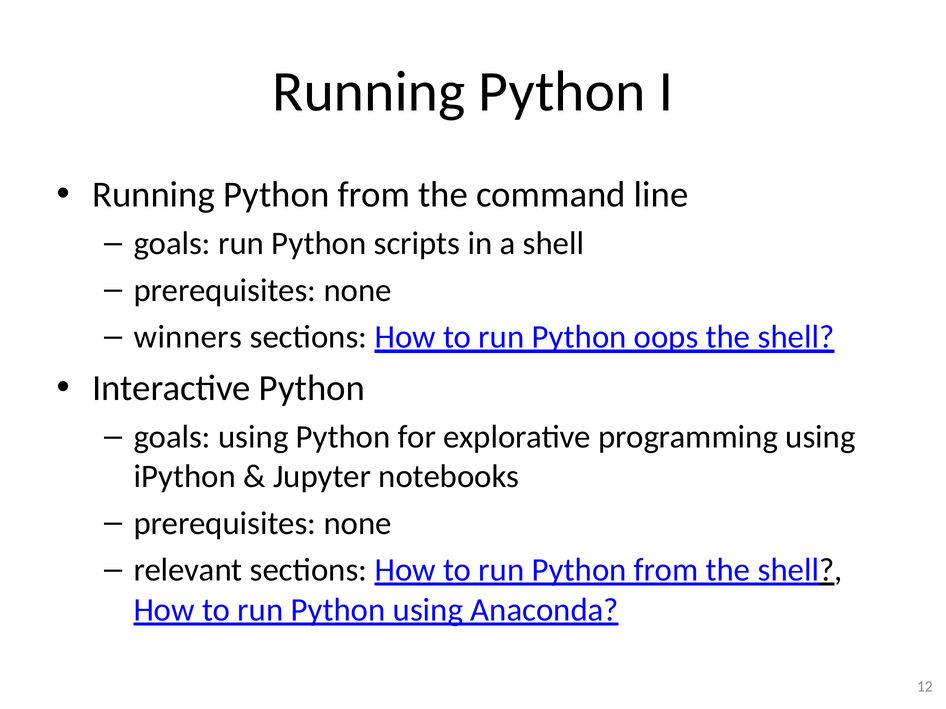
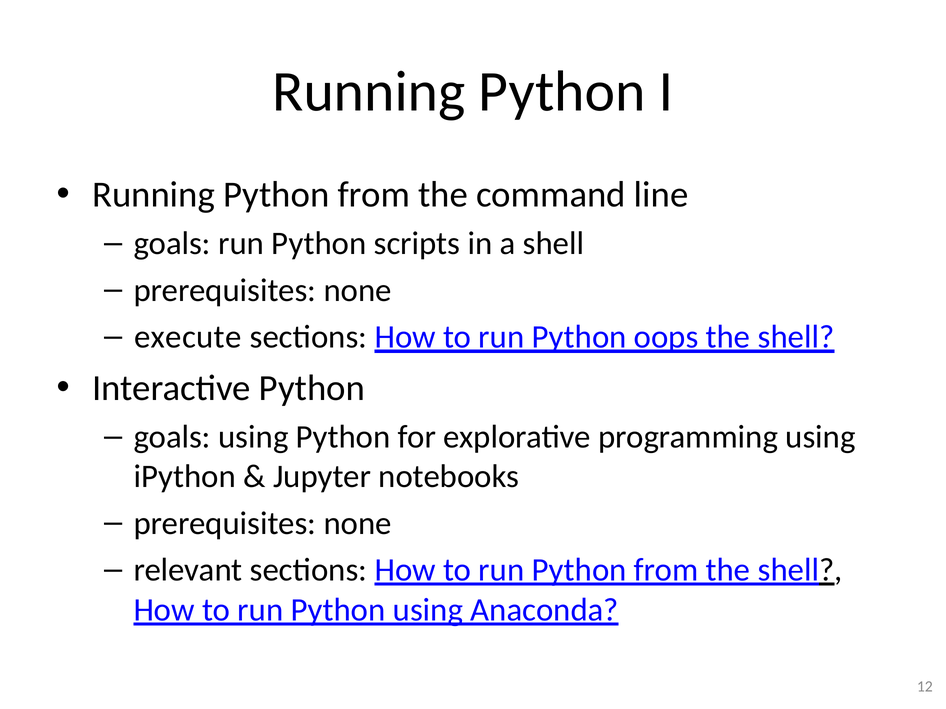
winners: winners -> execute
